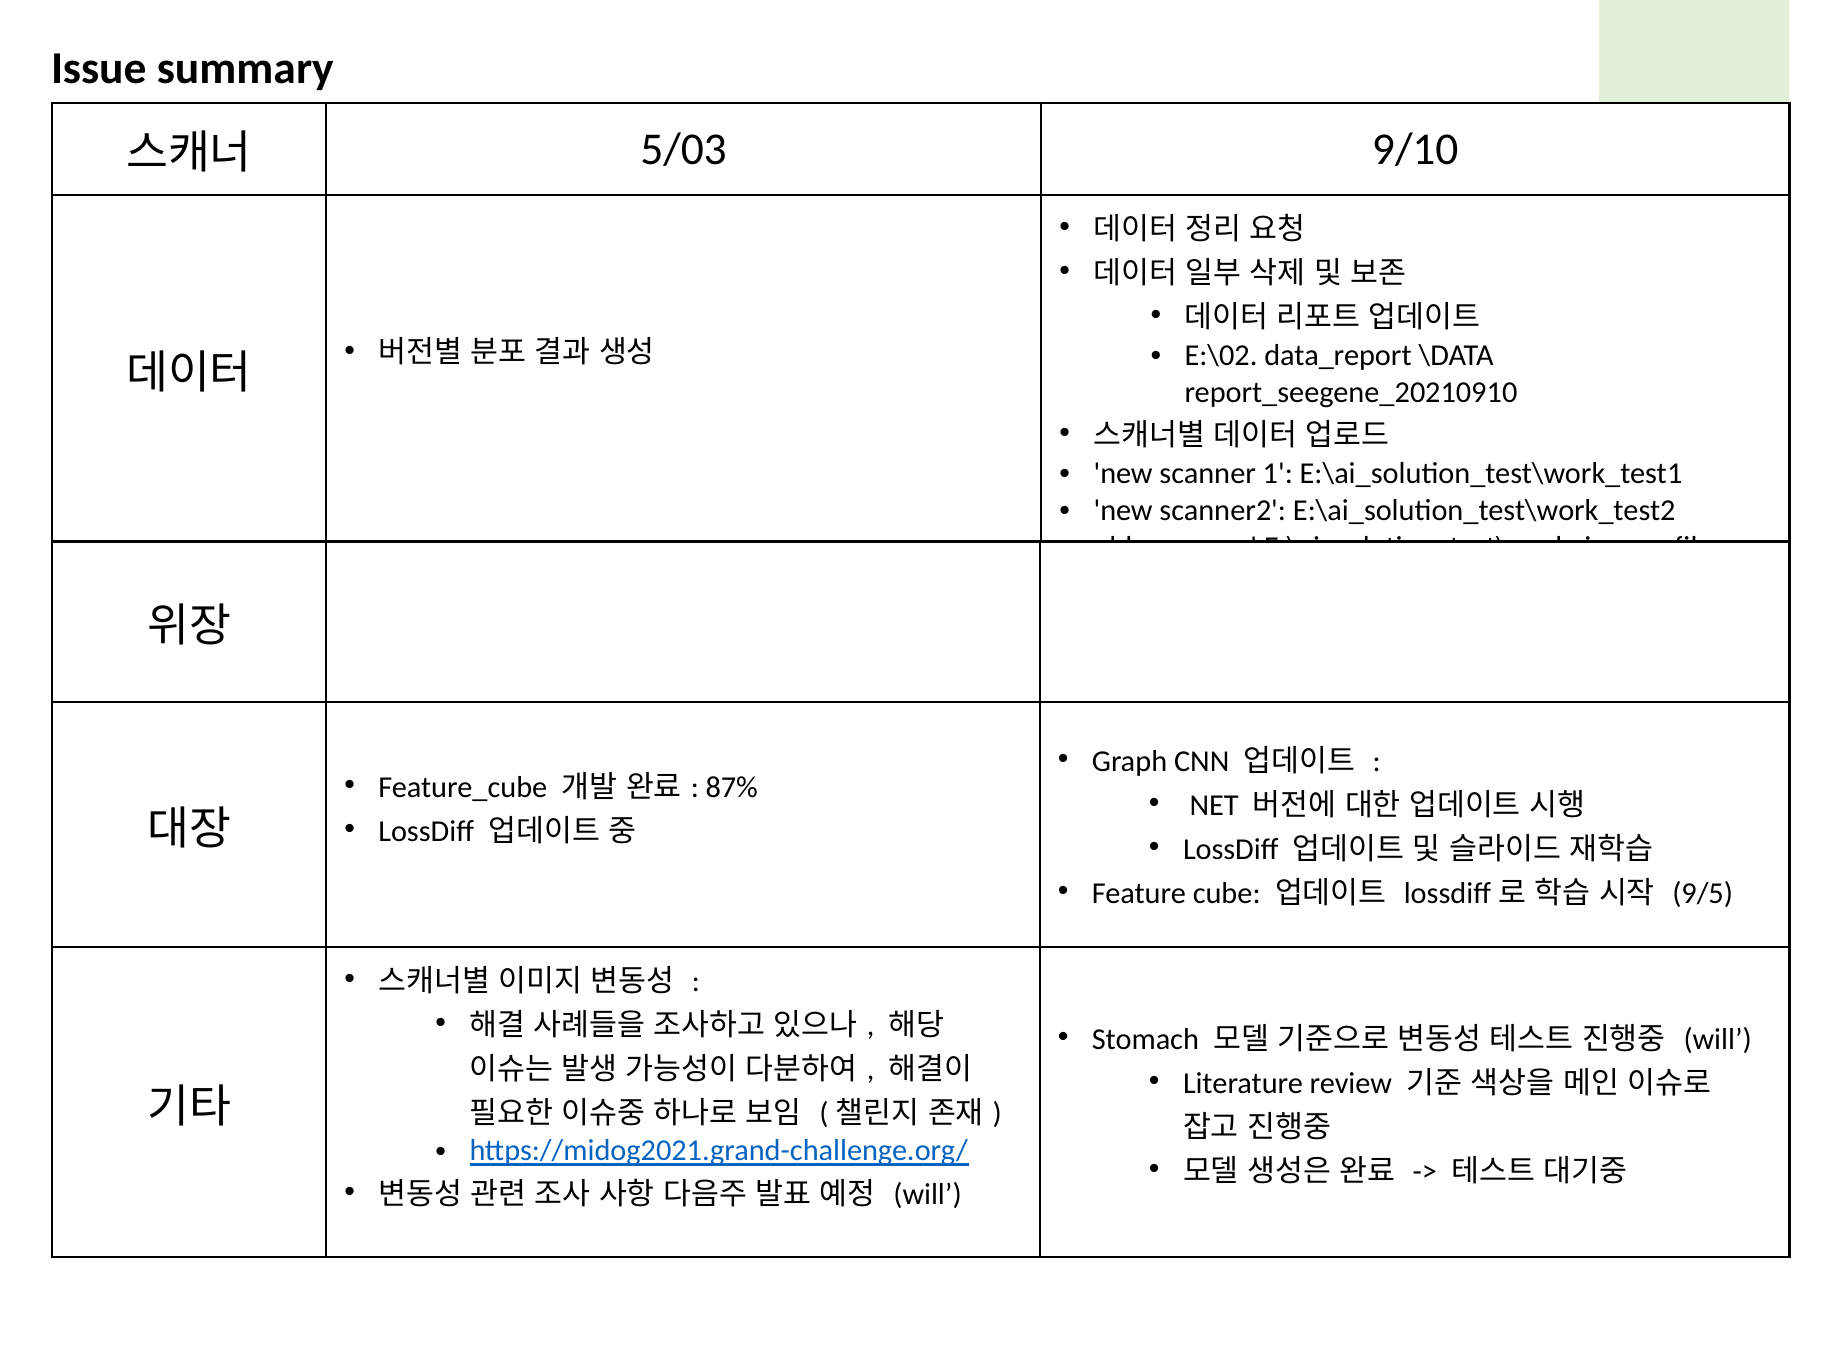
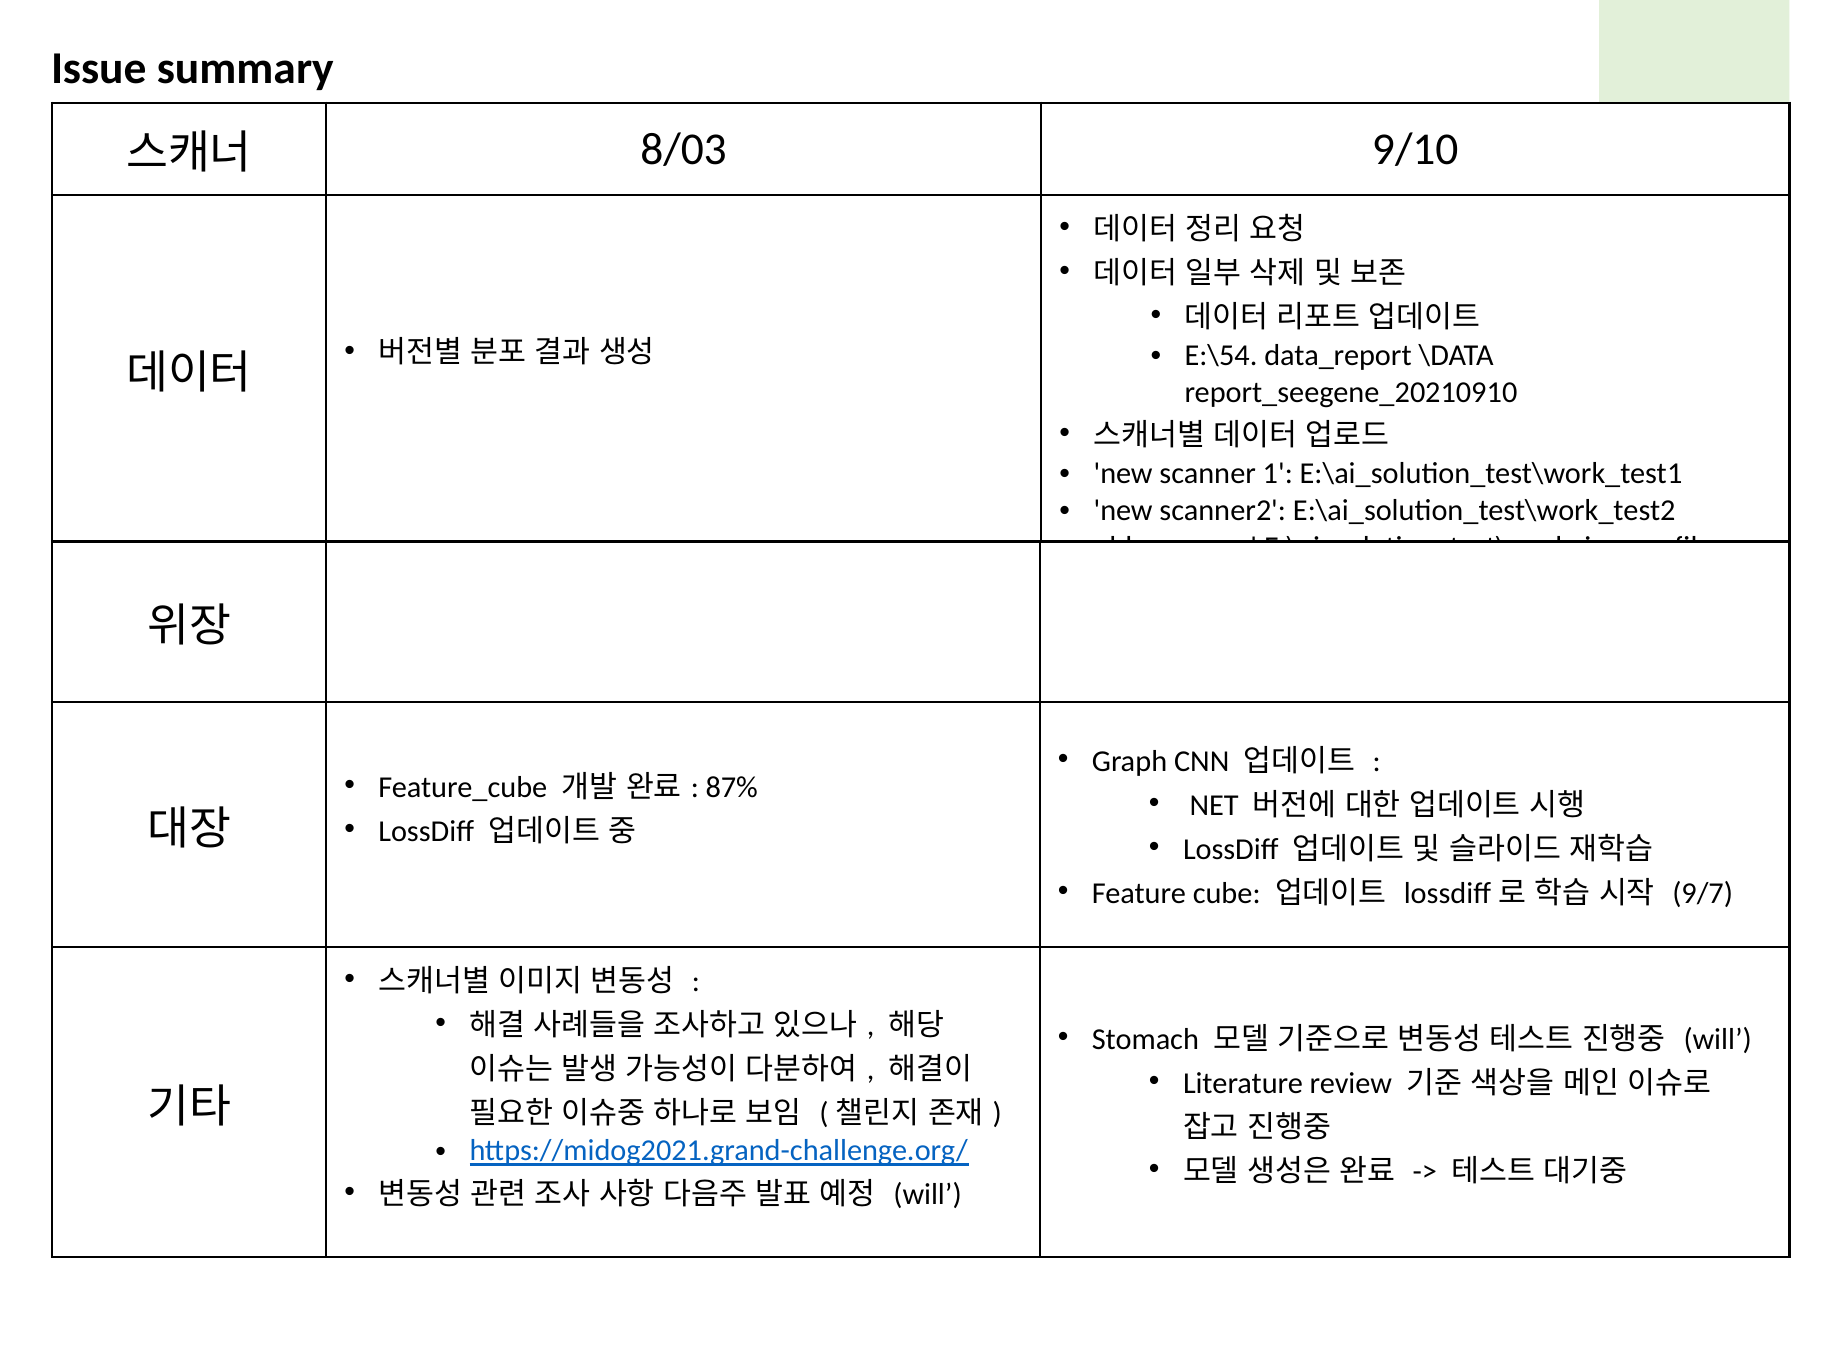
5/03: 5/03 -> 8/03
E:\02: E:\02 -> E:\54
9/5: 9/5 -> 9/7
